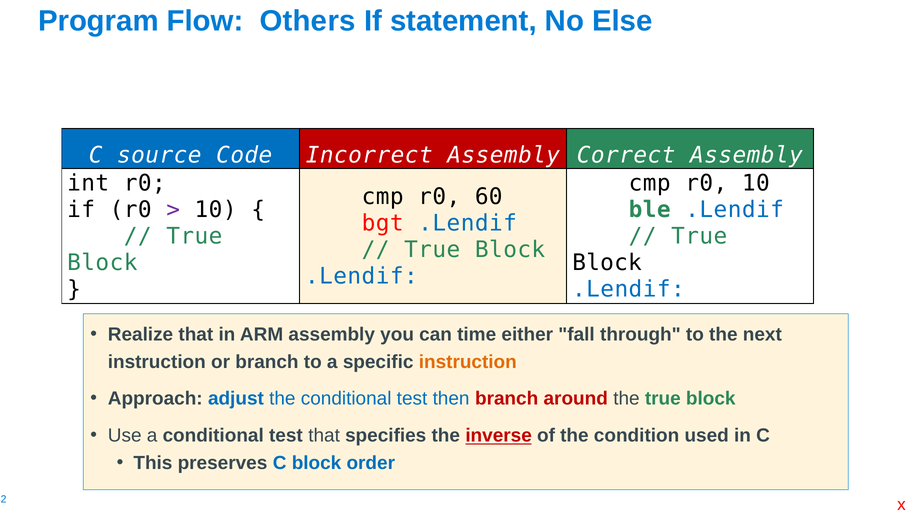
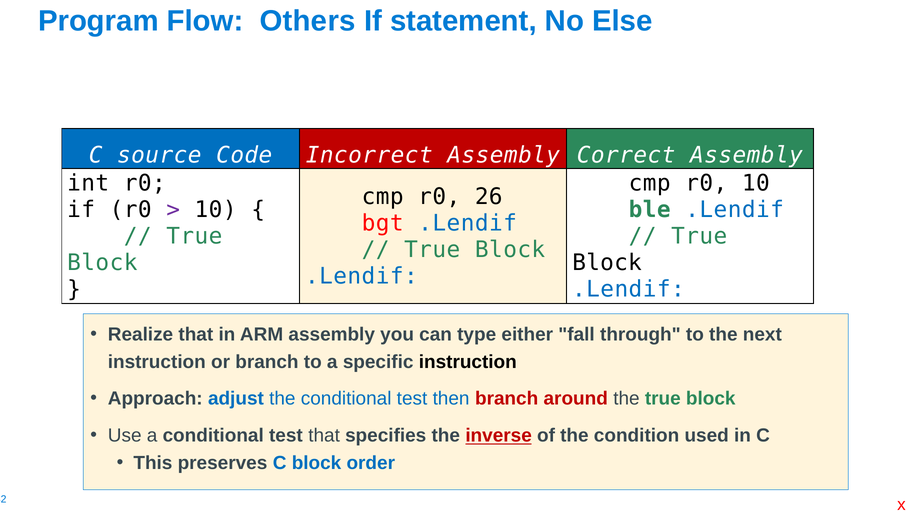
60: 60 -> 26
time: time -> type
instruction at (468, 362) colour: orange -> black
